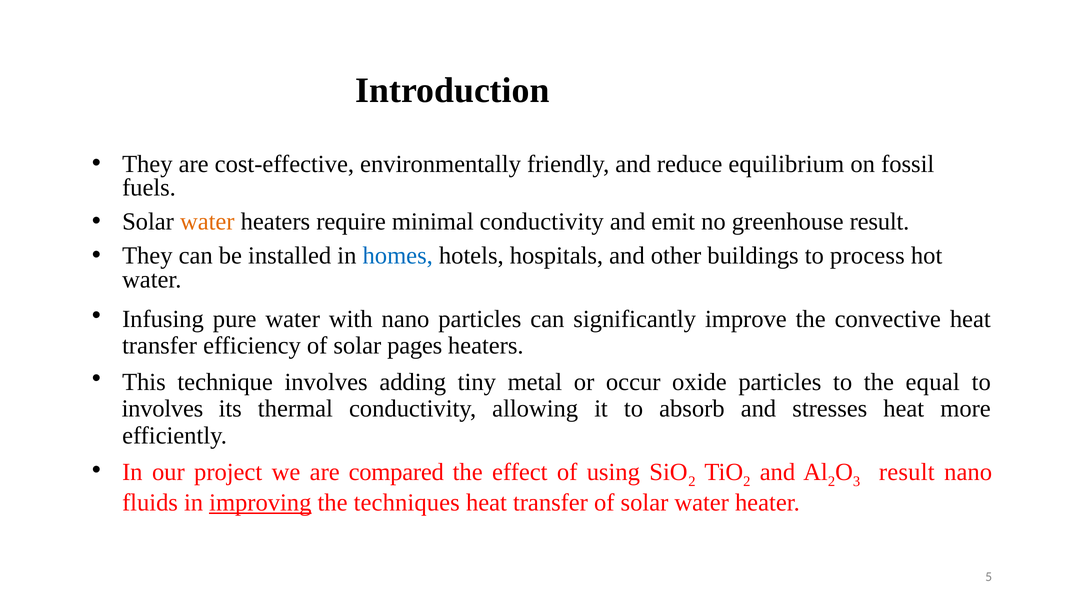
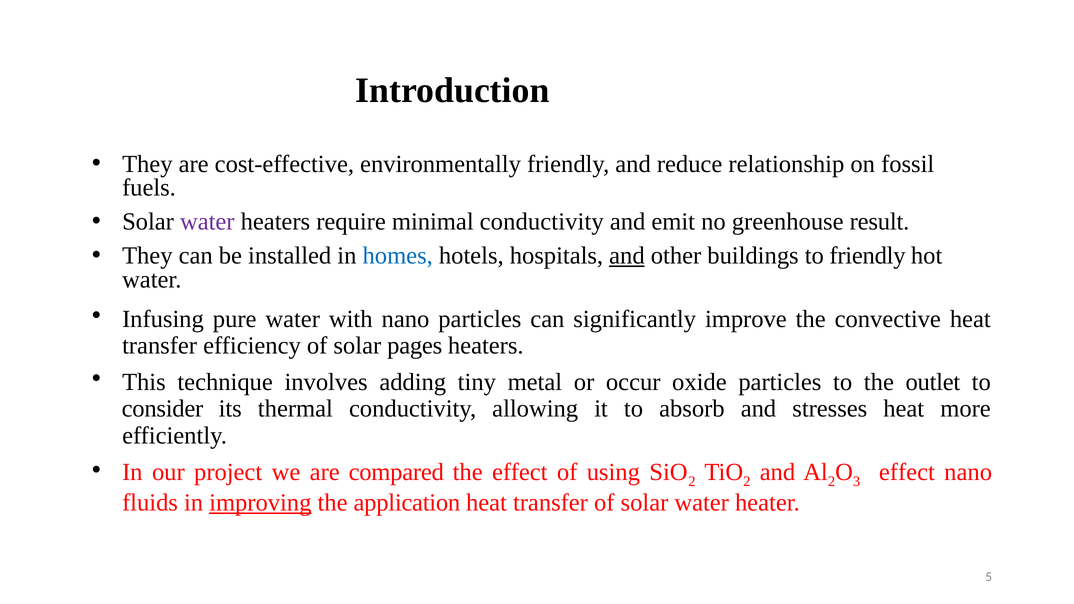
equilibrium: equilibrium -> relationship
water at (207, 222) colour: orange -> purple
and at (627, 256) underline: none -> present
to process: process -> friendly
equal: equal -> outlet
involves at (162, 409): involves -> consider
result at (907, 472): result -> effect
techniques: techniques -> application
